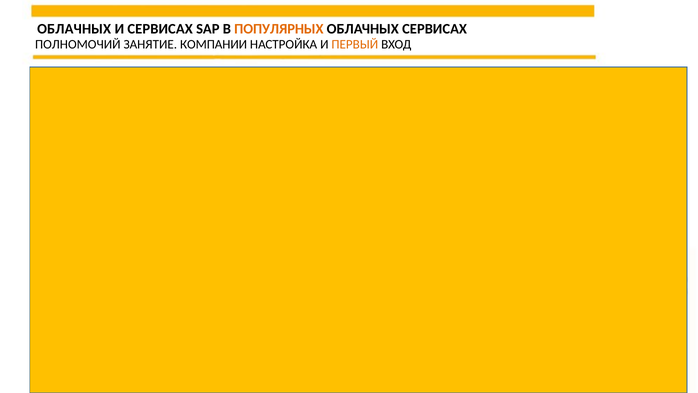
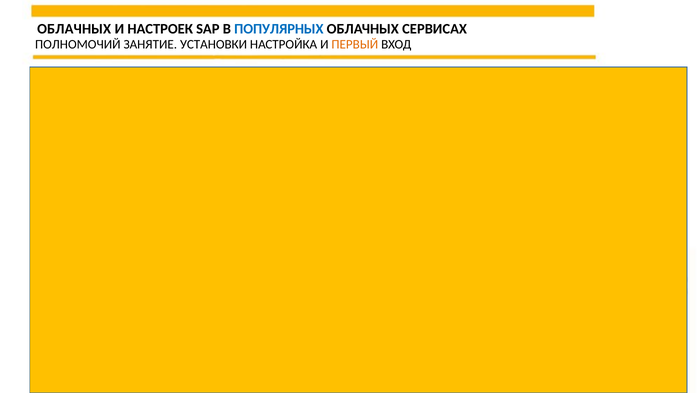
И СЕРВИСАХ: СЕРВИСАХ -> НАСТРОЕК
ПОПУЛЯРНЫХ colour: orange -> blue
КОМПАНИИ: КОМПАНИИ -> УСТАНОВКИ
